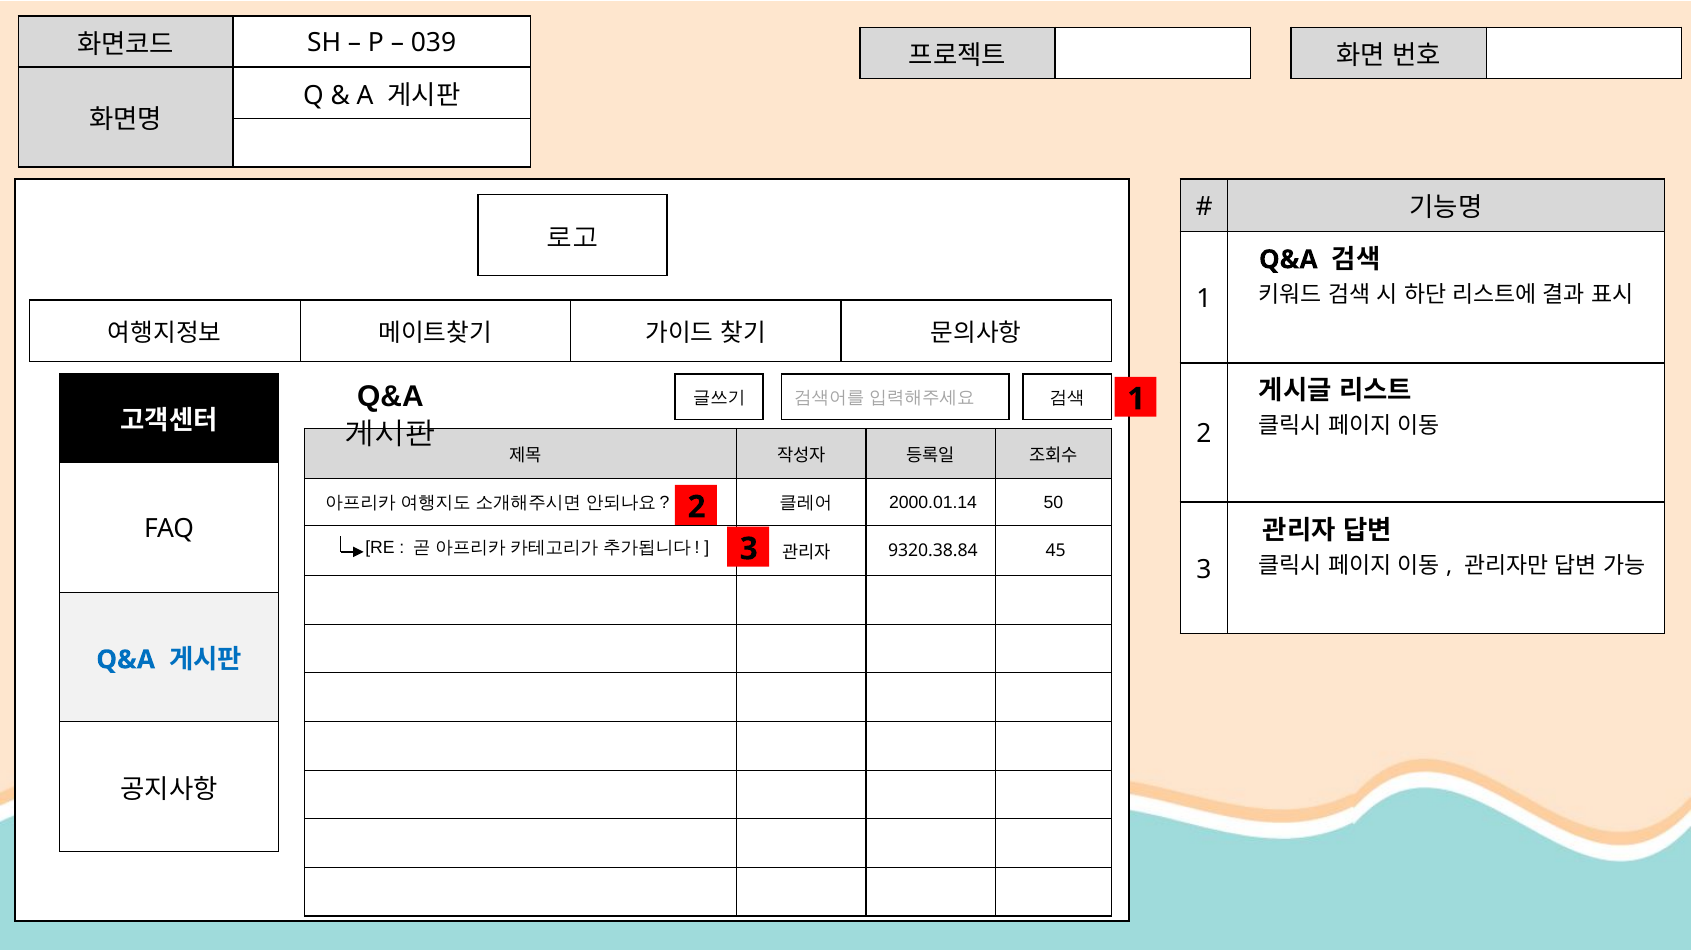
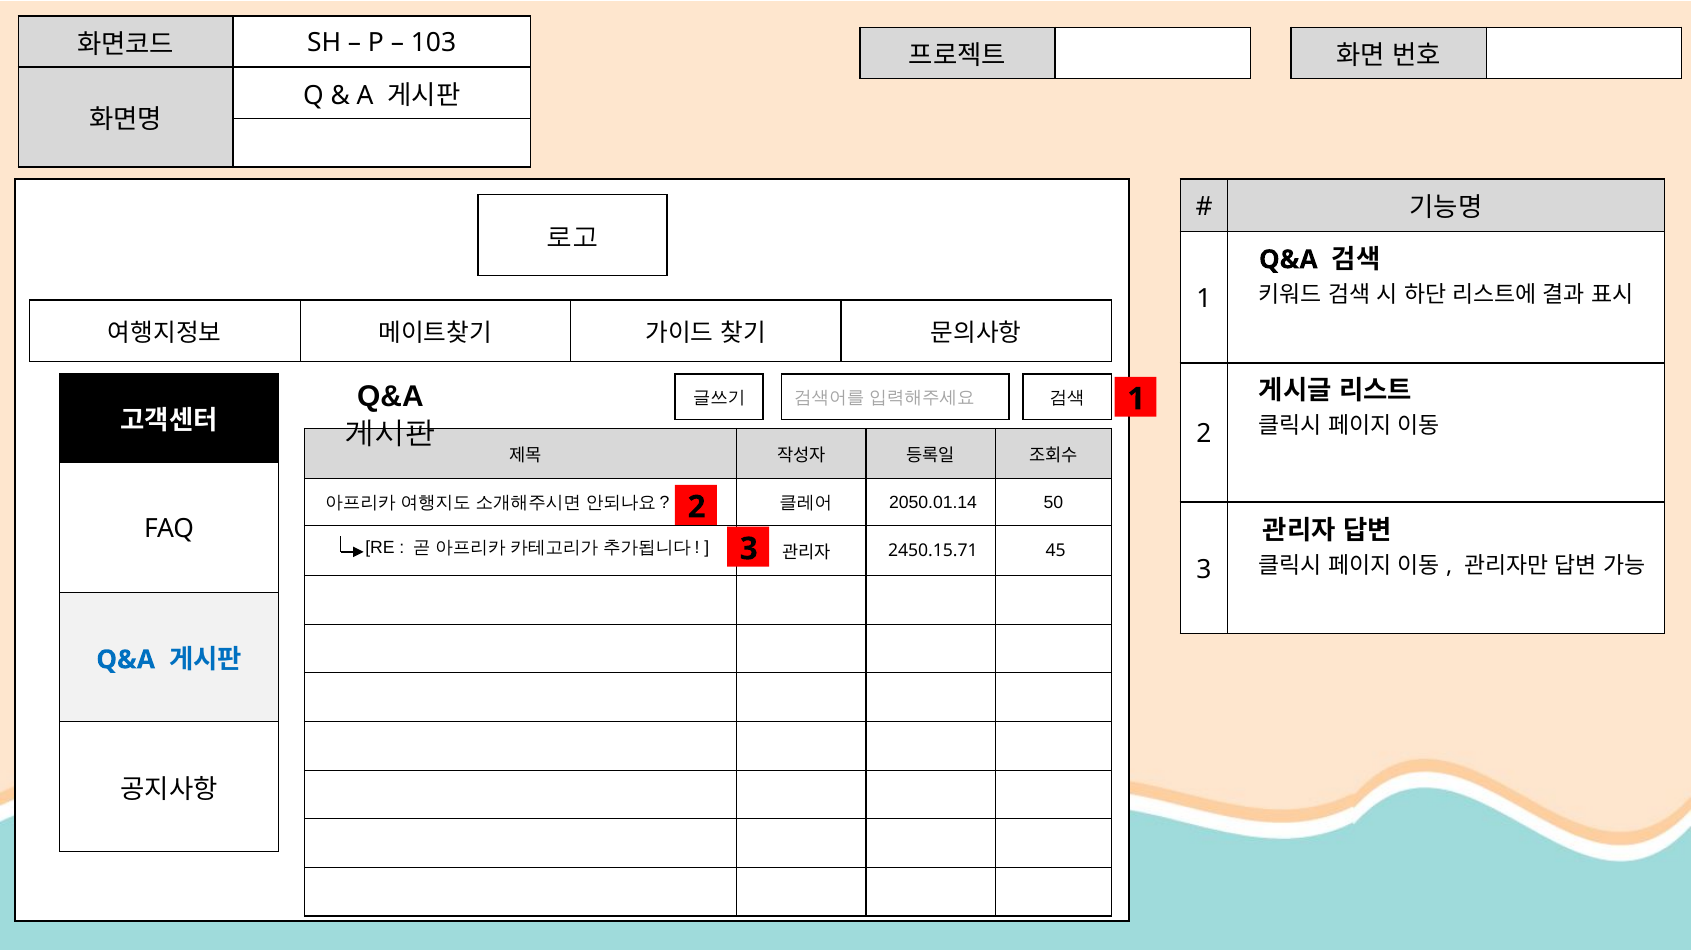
039: 039 -> 103
2000.01.14: 2000.01.14 -> 2050.01.14
9320.38.84: 9320.38.84 -> 2450.15.71
